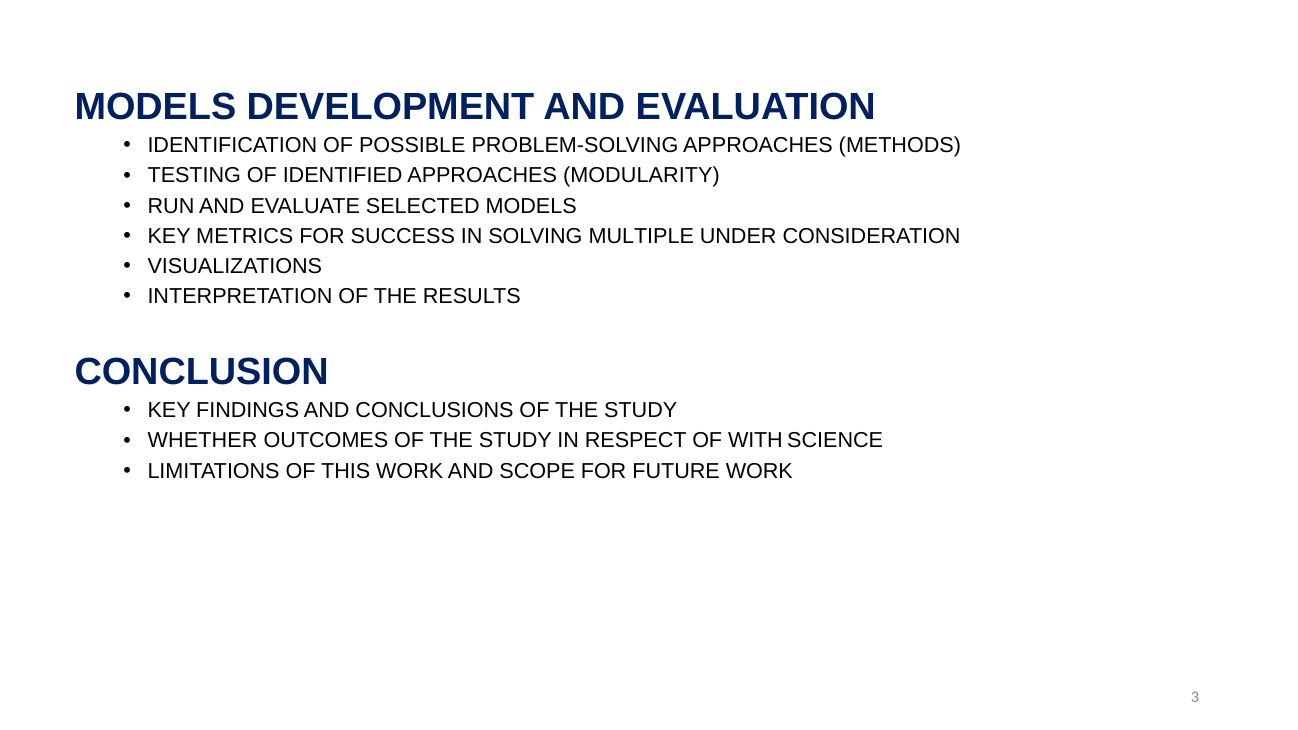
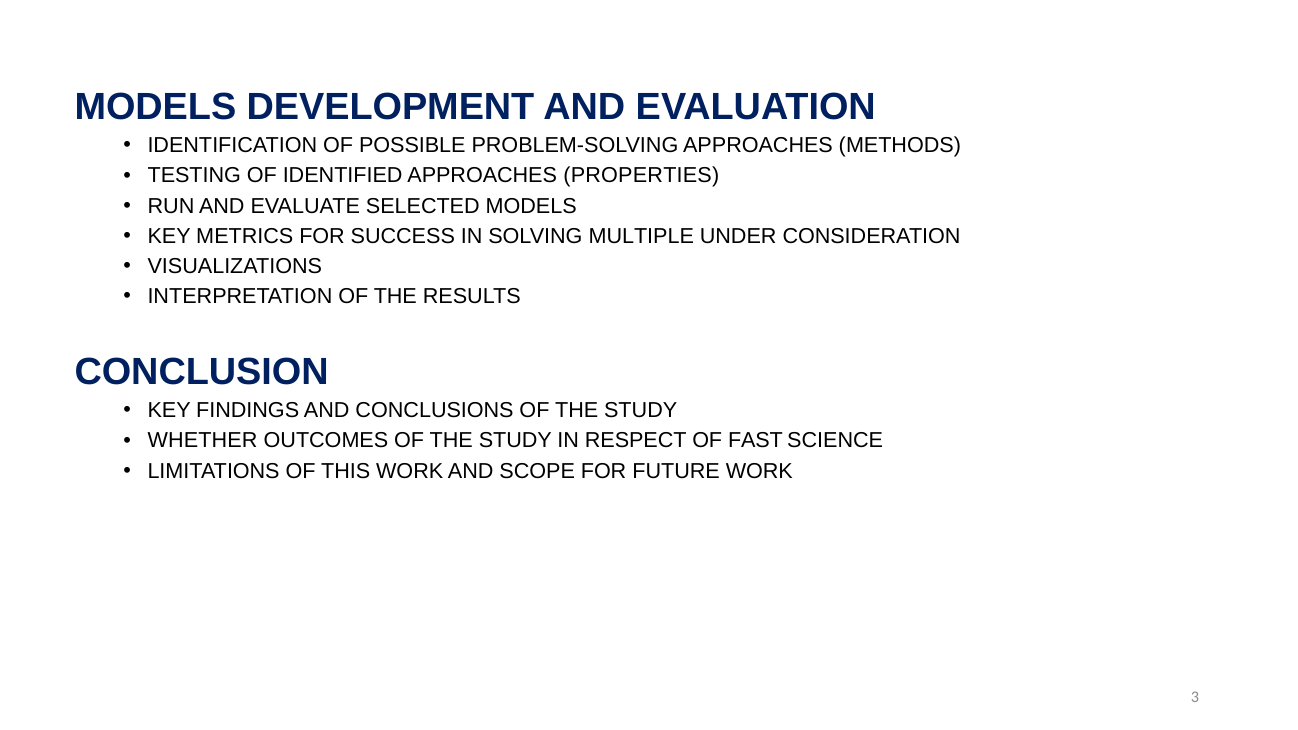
MODULARITY: MODULARITY -> PROPERTIES
WITH: WITH -> FAST
